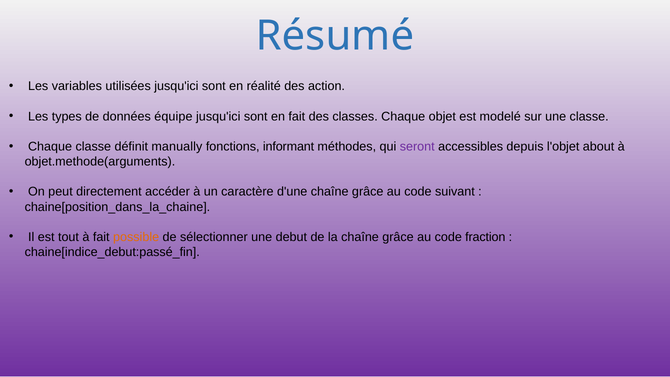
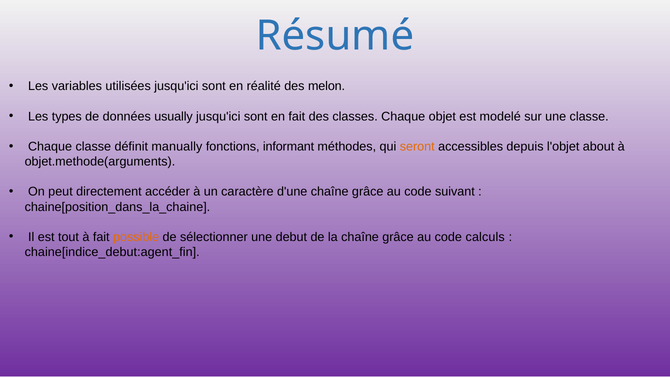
action: action -> melon
équipe: équipe -> usually
seront colour: purple -> orange
fraction: fraction -> calculs
chaine[indice_debut:passé_fin: chaine[indice_debut:passé_fin -> chaine[indice_debut:agent_fin
